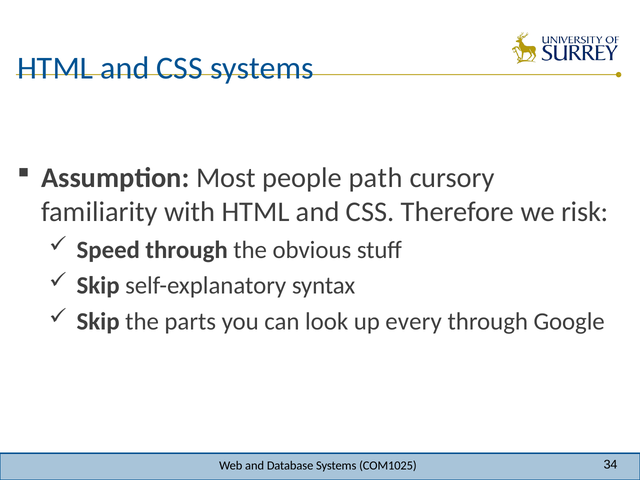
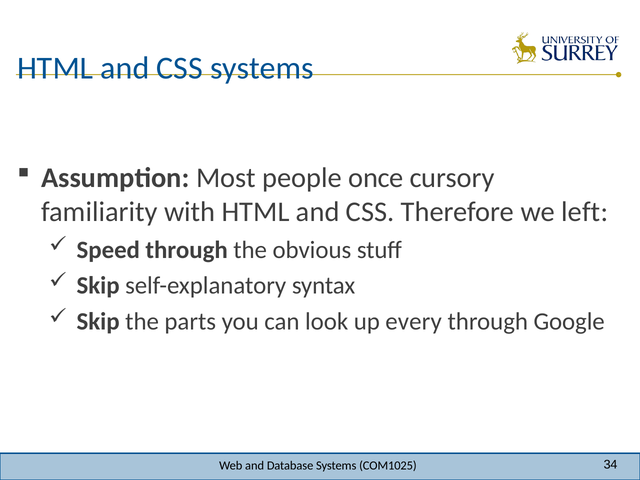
path: path -> once
risk: risk -> left
